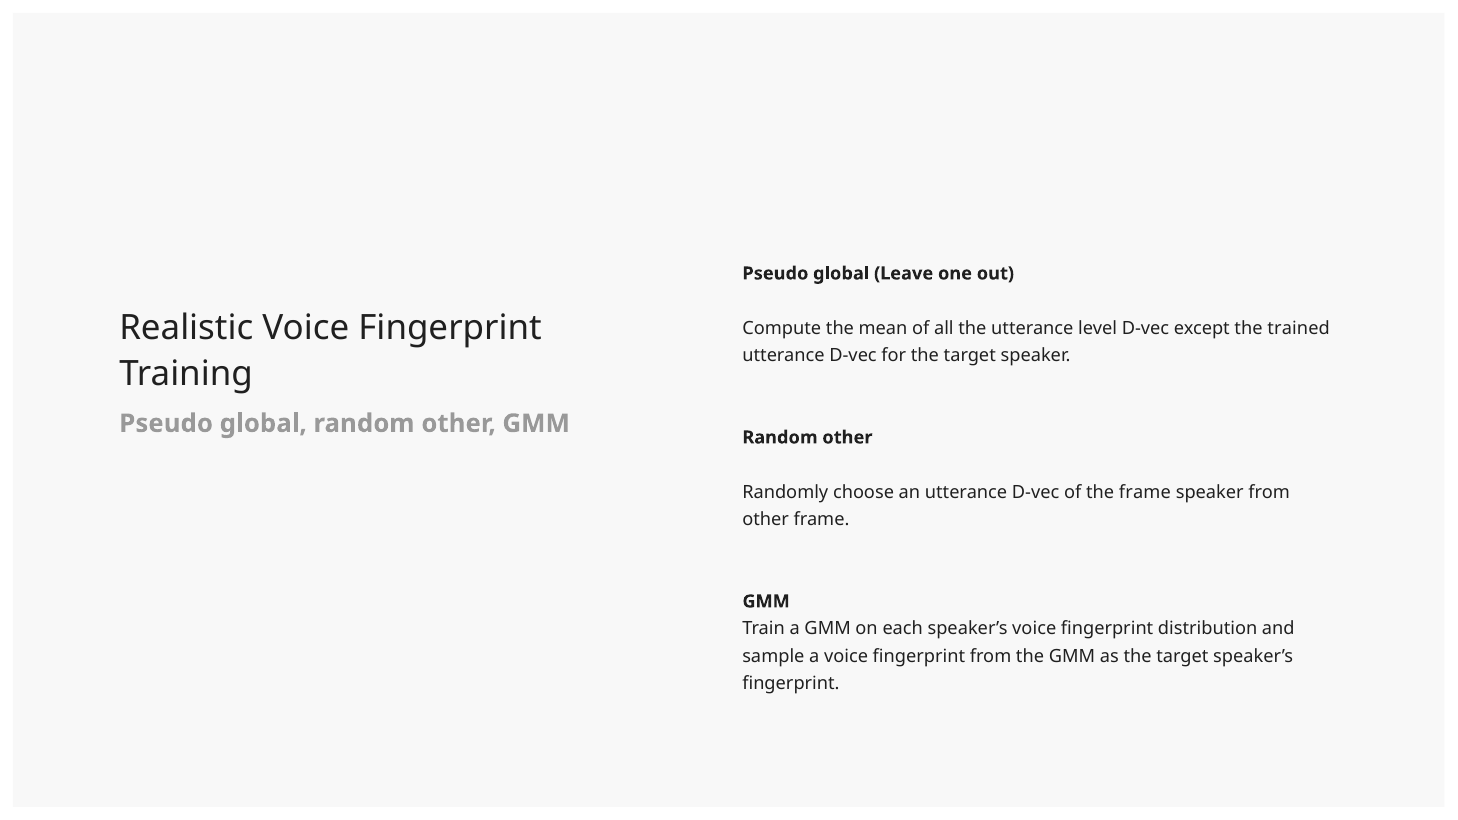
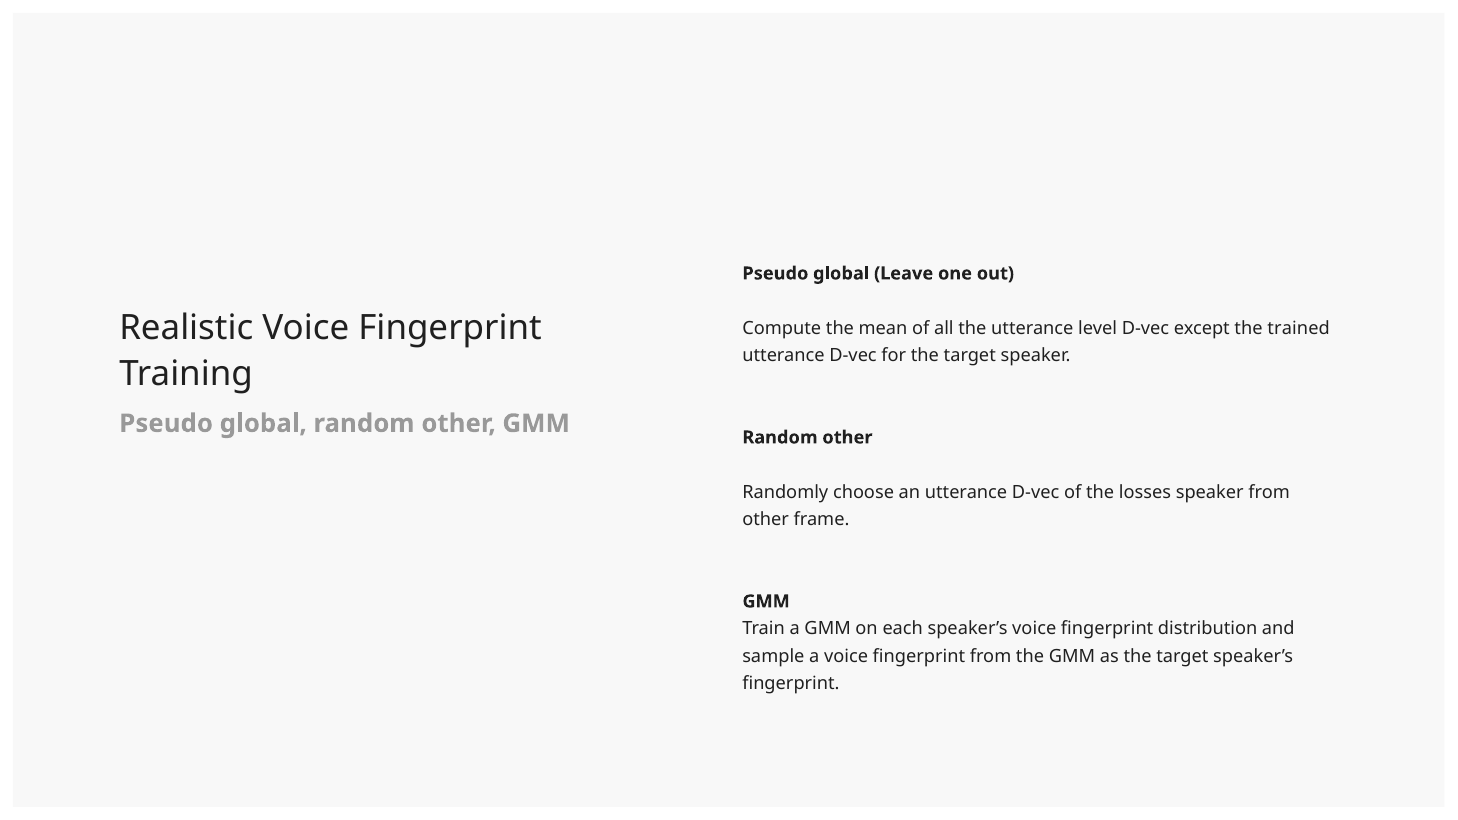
the frame: frame -> losses
